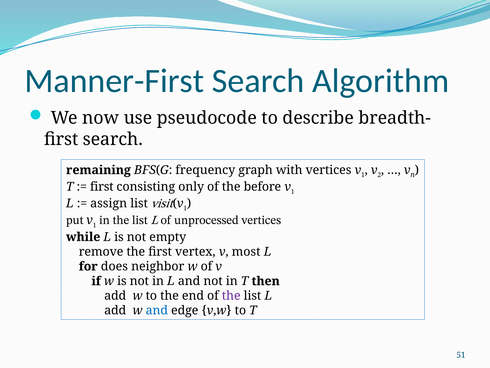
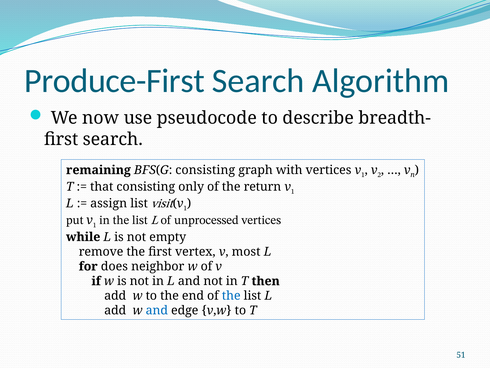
Manner-First: Manner-First -> Produce-First
BFS(G frequency: frequency -> consisting
first at (102, 187): first -> that
before: before -> return
the at (231, 295) colour: purple -> blue
